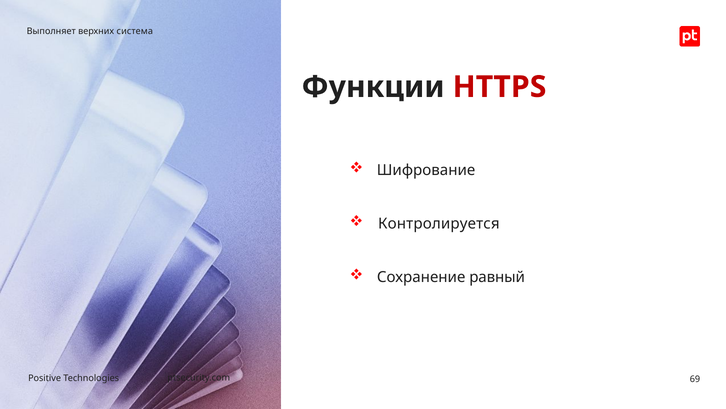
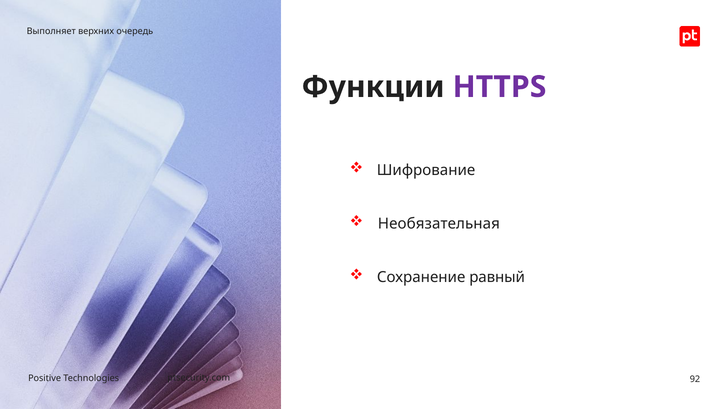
система: система -> очередь
HTTPS colour: red -> purple
Контролируется: Контролируется -> Необязательная
69: 69 -> 92
